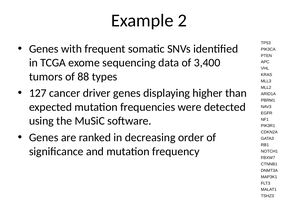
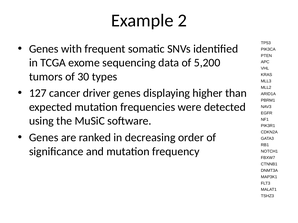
3,400: 3,400 -> 5,200
88: 88 -> 30
